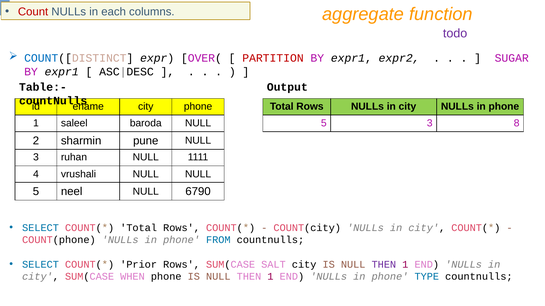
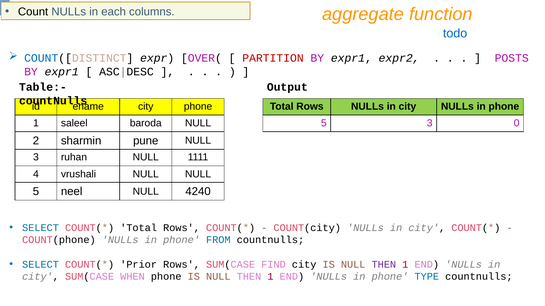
Count colour: red -> black
todo colour: purple -> blue
SUGAR: SUGAR -> POSTS
8: 8 -> 0
6790: 6790 -> 4240
SALT: SALT -> FIND
